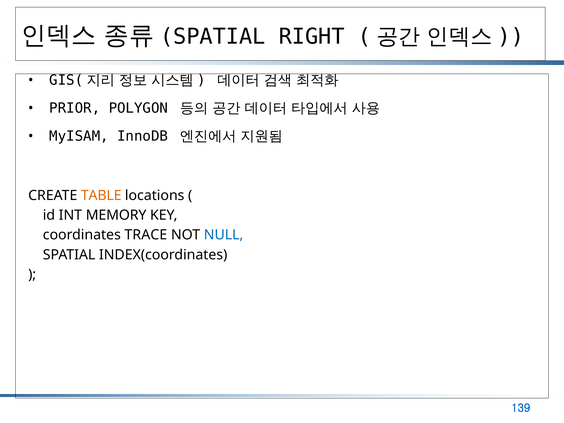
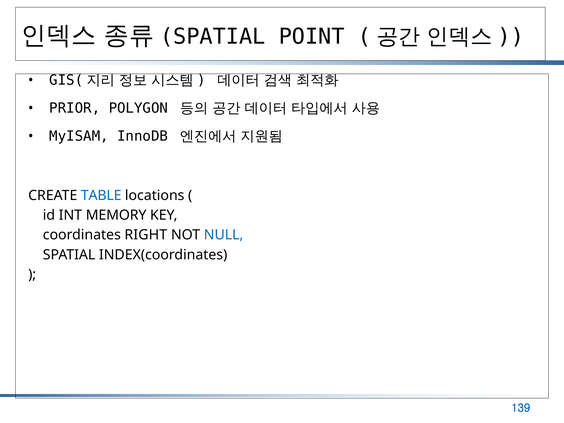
RIGHT: RIGHT -> POINT
TABLE colour: orange -> blue
TRACE: TRACE -> RIGHT
